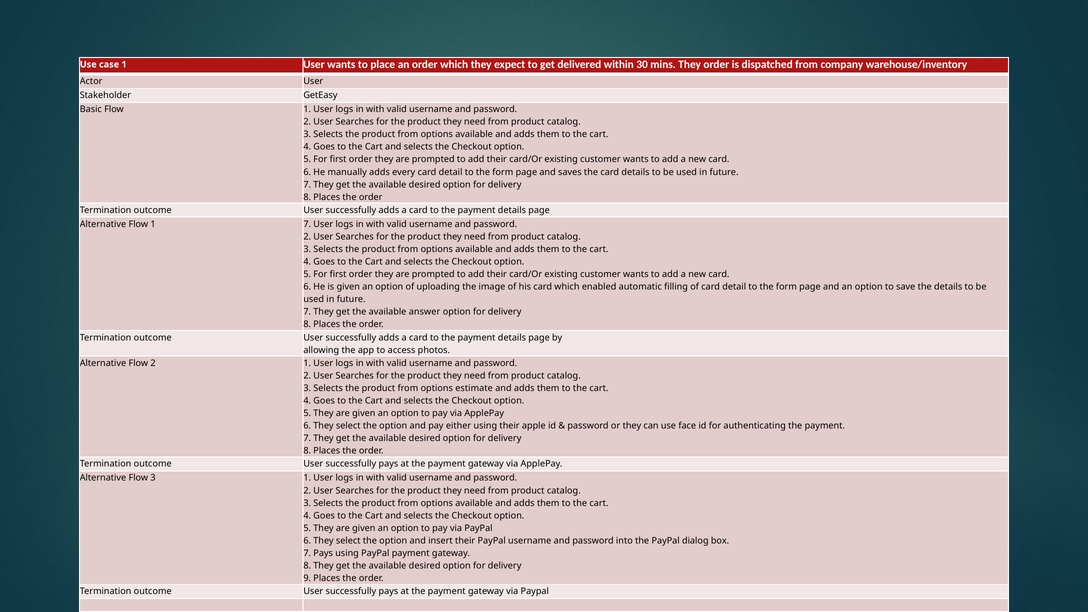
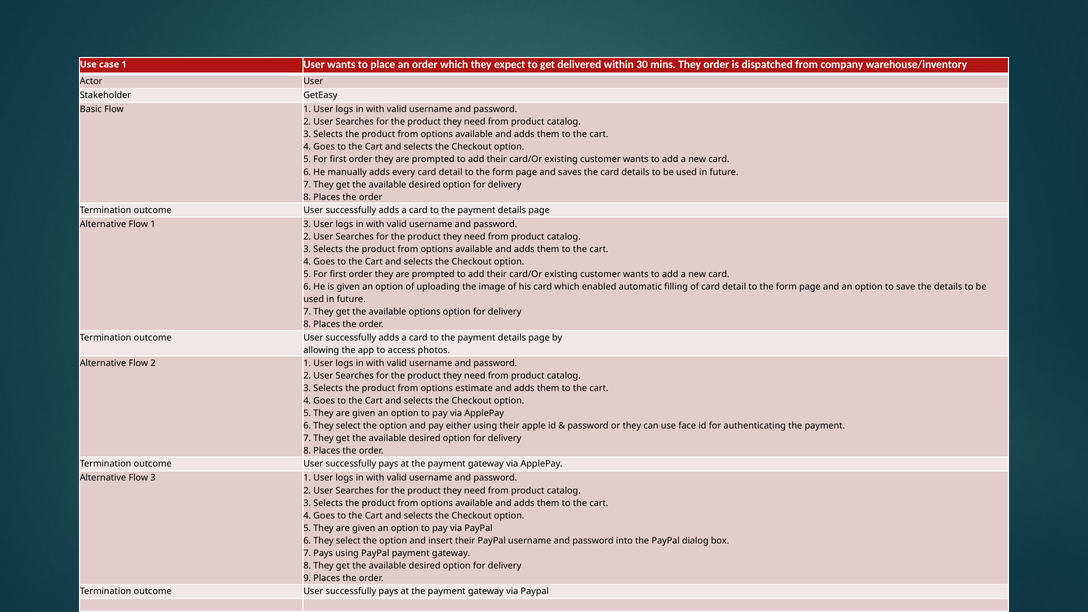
1 7: 7 -> 3
available answer: answer -> options
